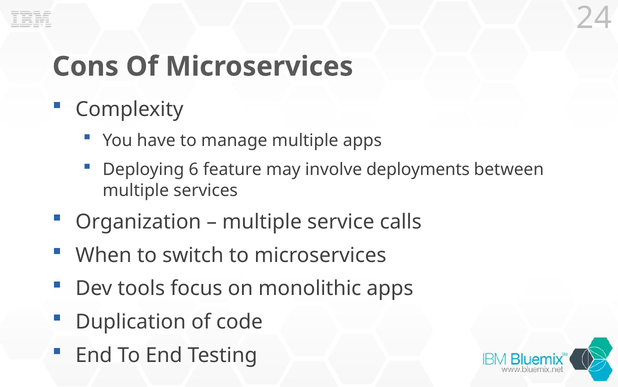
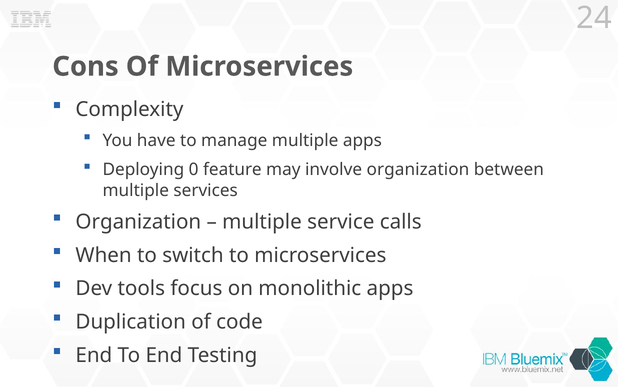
6: 6 -> 0
involve deployments: deployments -> organization
